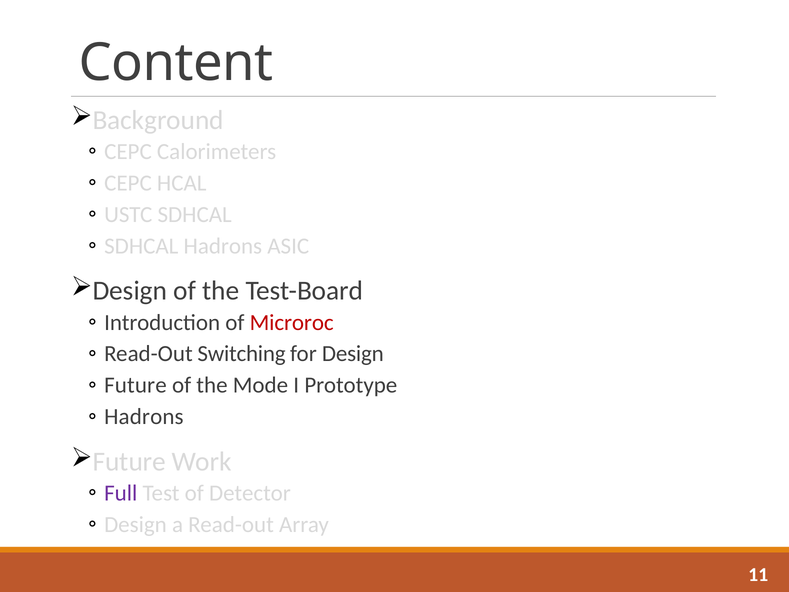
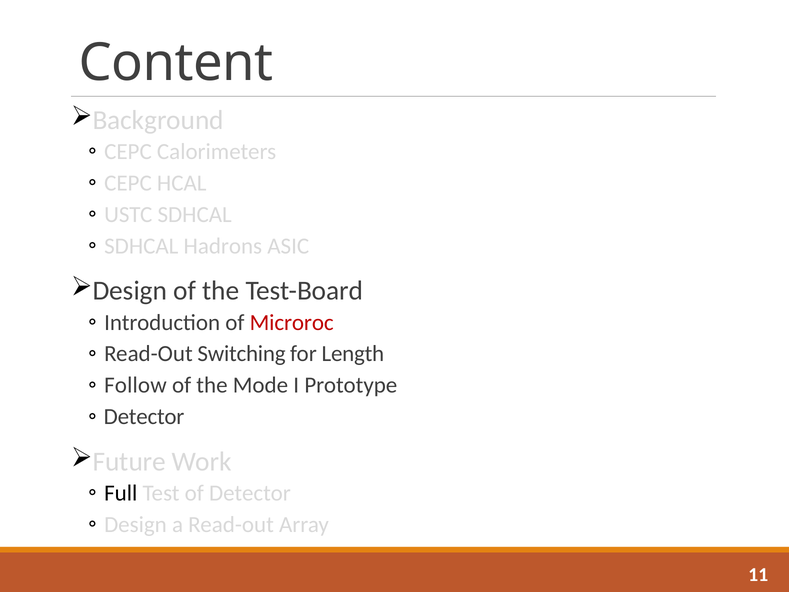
for Design: Design -> Length
Future at (135, 385): Future -> Follow
Hadrons at (144, 417): Hadrons -> Detector
Full colour: purple -> black
